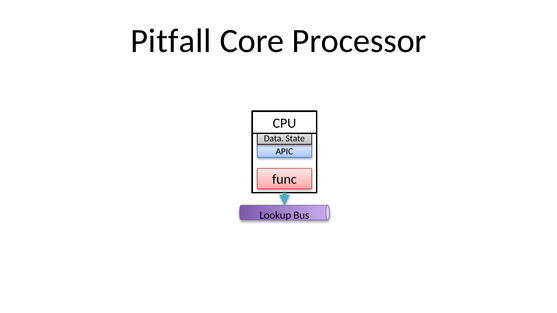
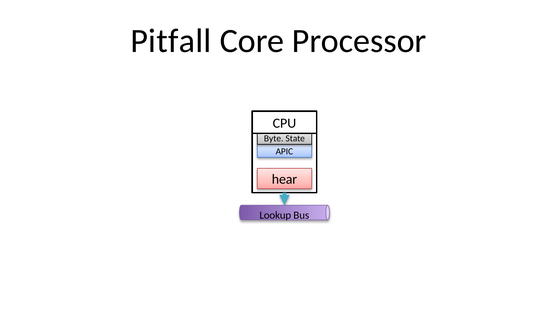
Data: Data -> Byte
func: func -> hear
